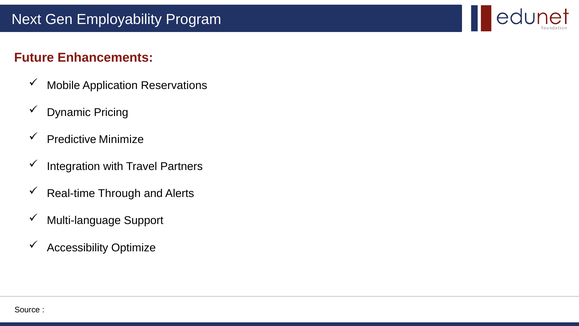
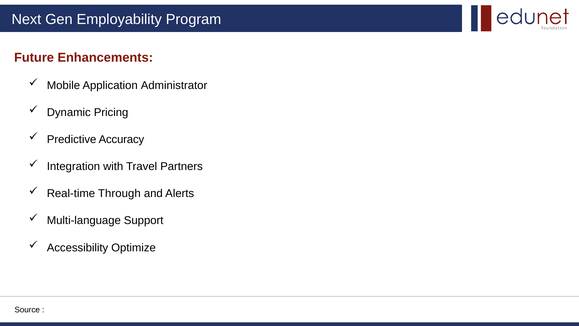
Reservations: Reservations -> Administrator
Minimize: Minimize -> Accuracy
